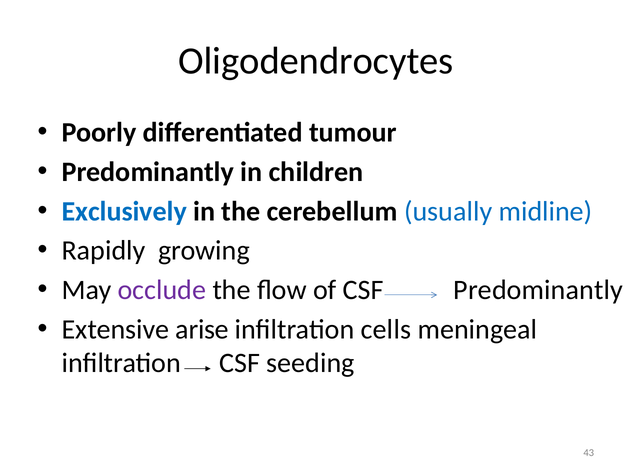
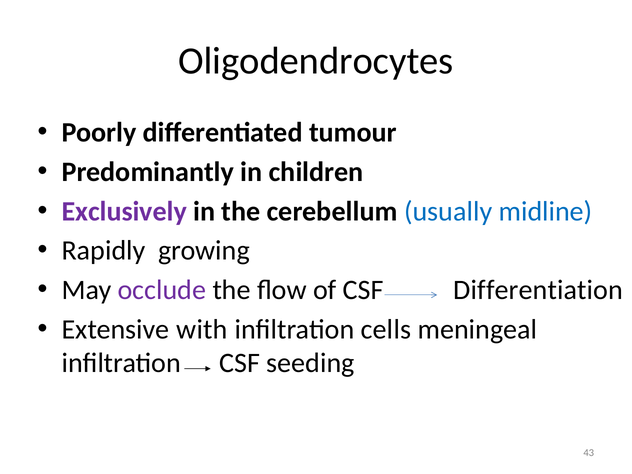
Exclusively colour: blue -> purple
CSF Predominantly: Predominantly -> Differentiation
arise: arise -> with
